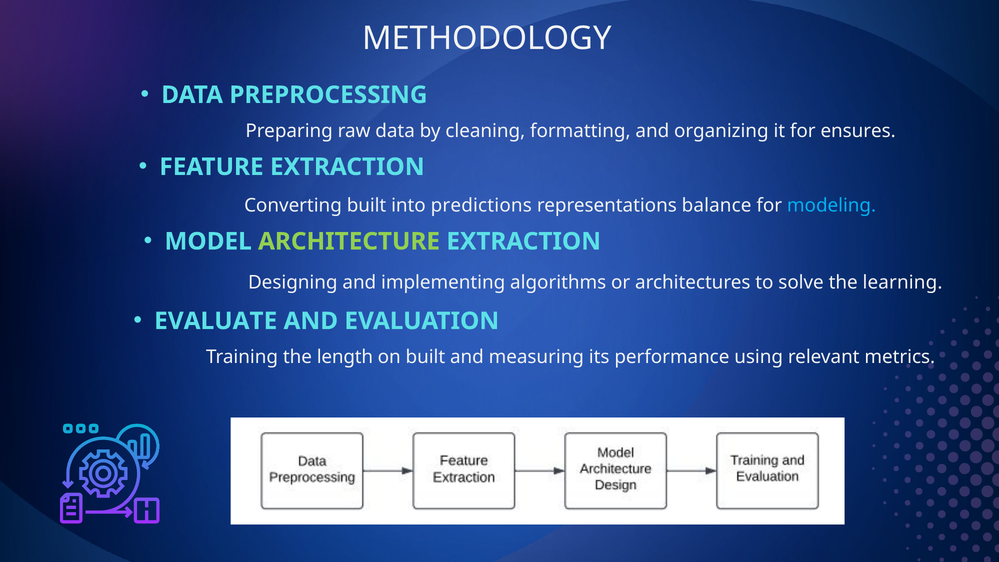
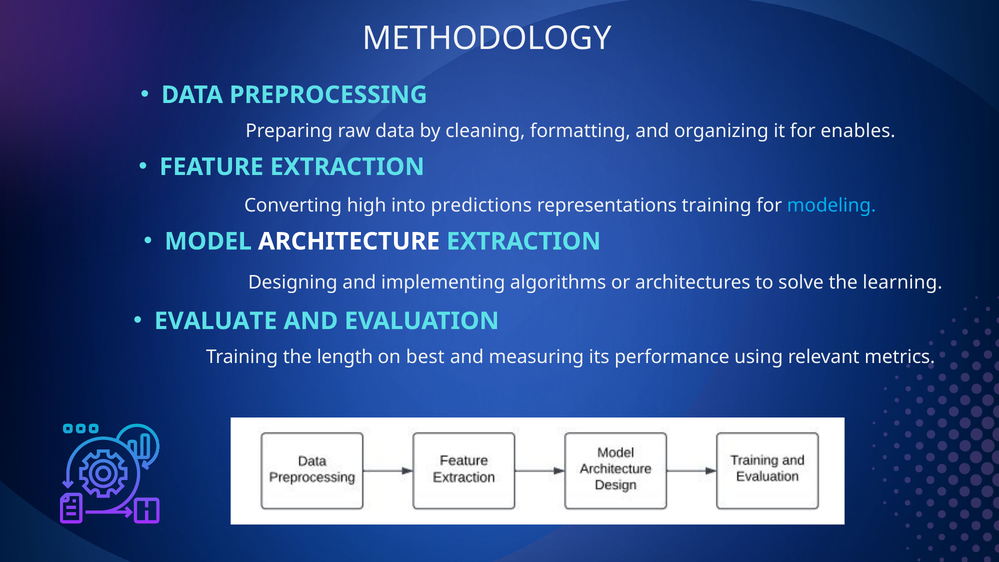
ensures: ensures -> enables
Converting built: built -> high
representations balance: balance -> training
ARCHITECTURE colour: light green -> white
on built: built -> best
